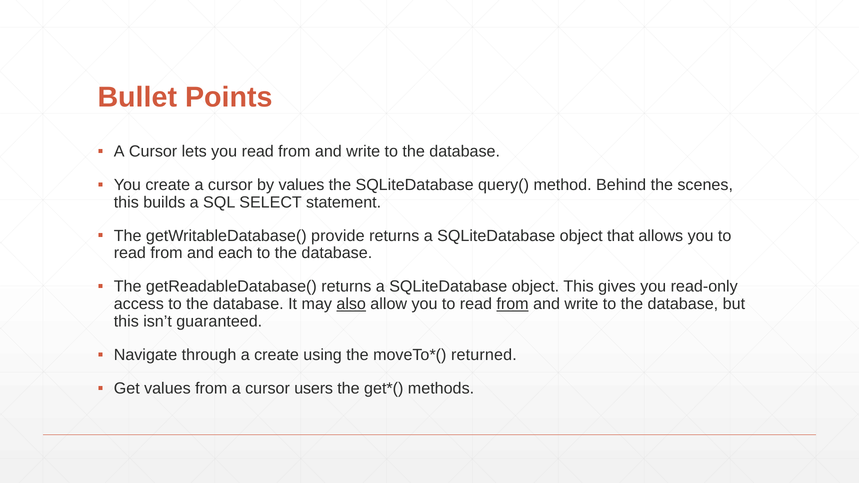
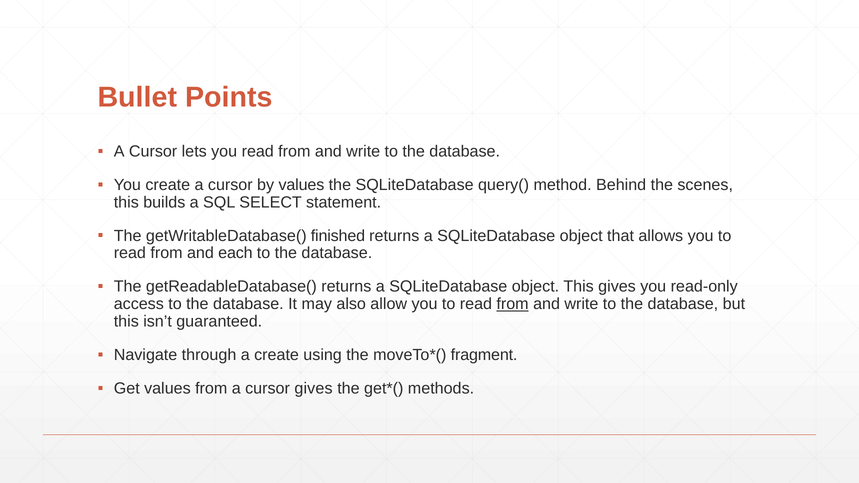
provide: provide -> finished
also underline: present -> none
returned: returned -> fragment
cursor users: users -> gives
